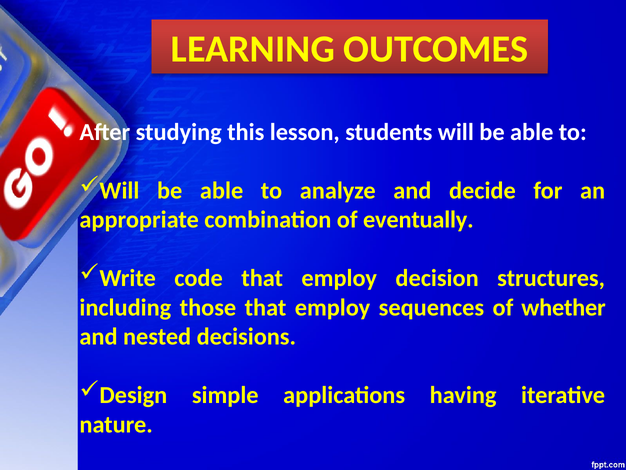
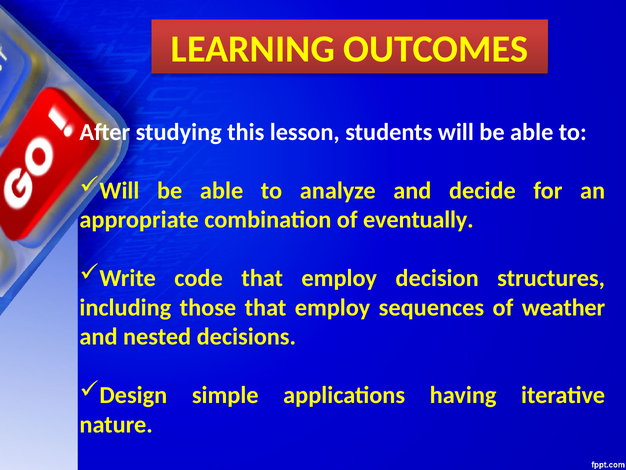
whether: whether -> weather
